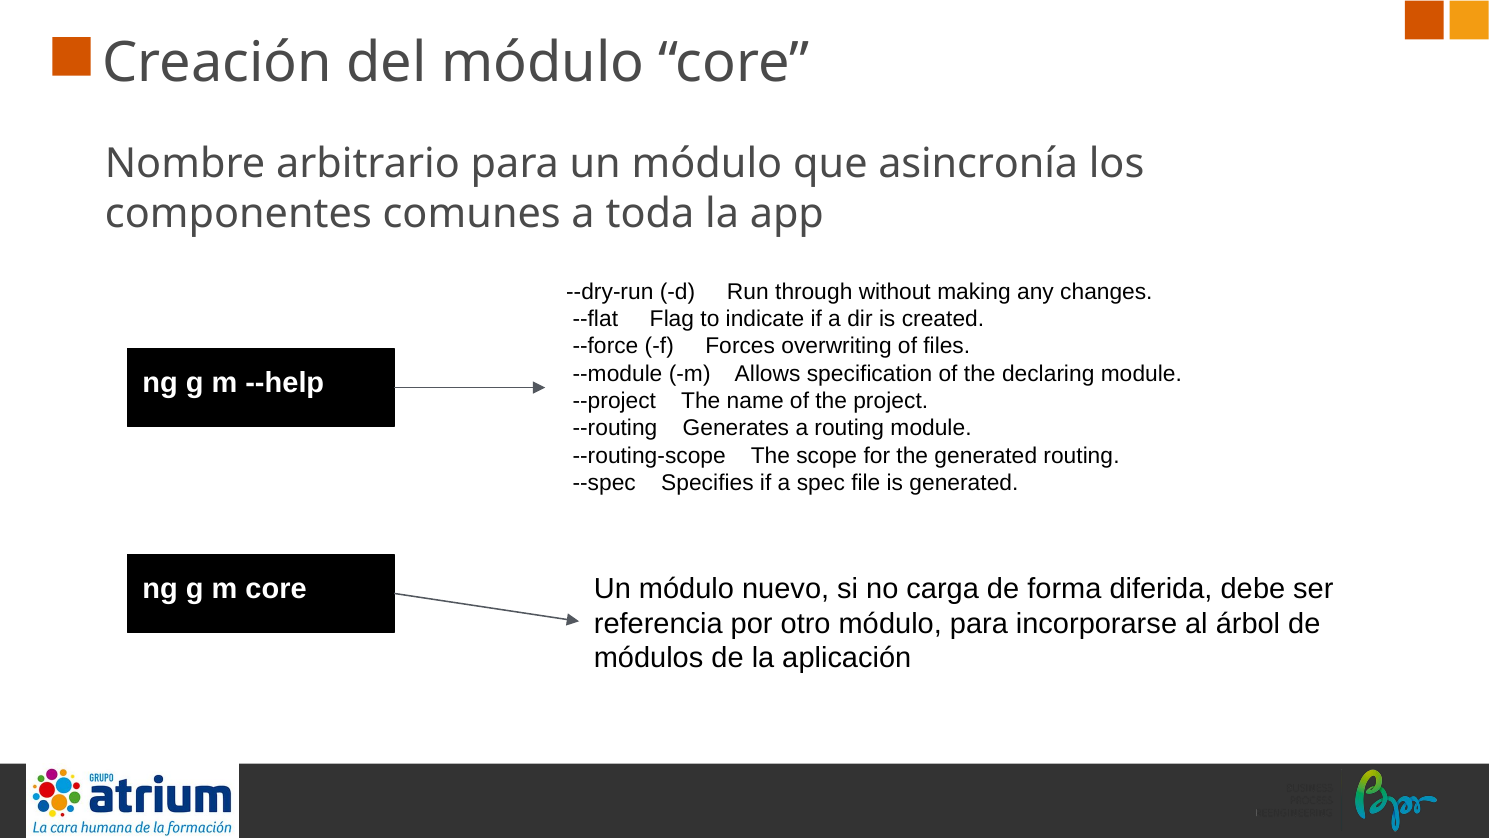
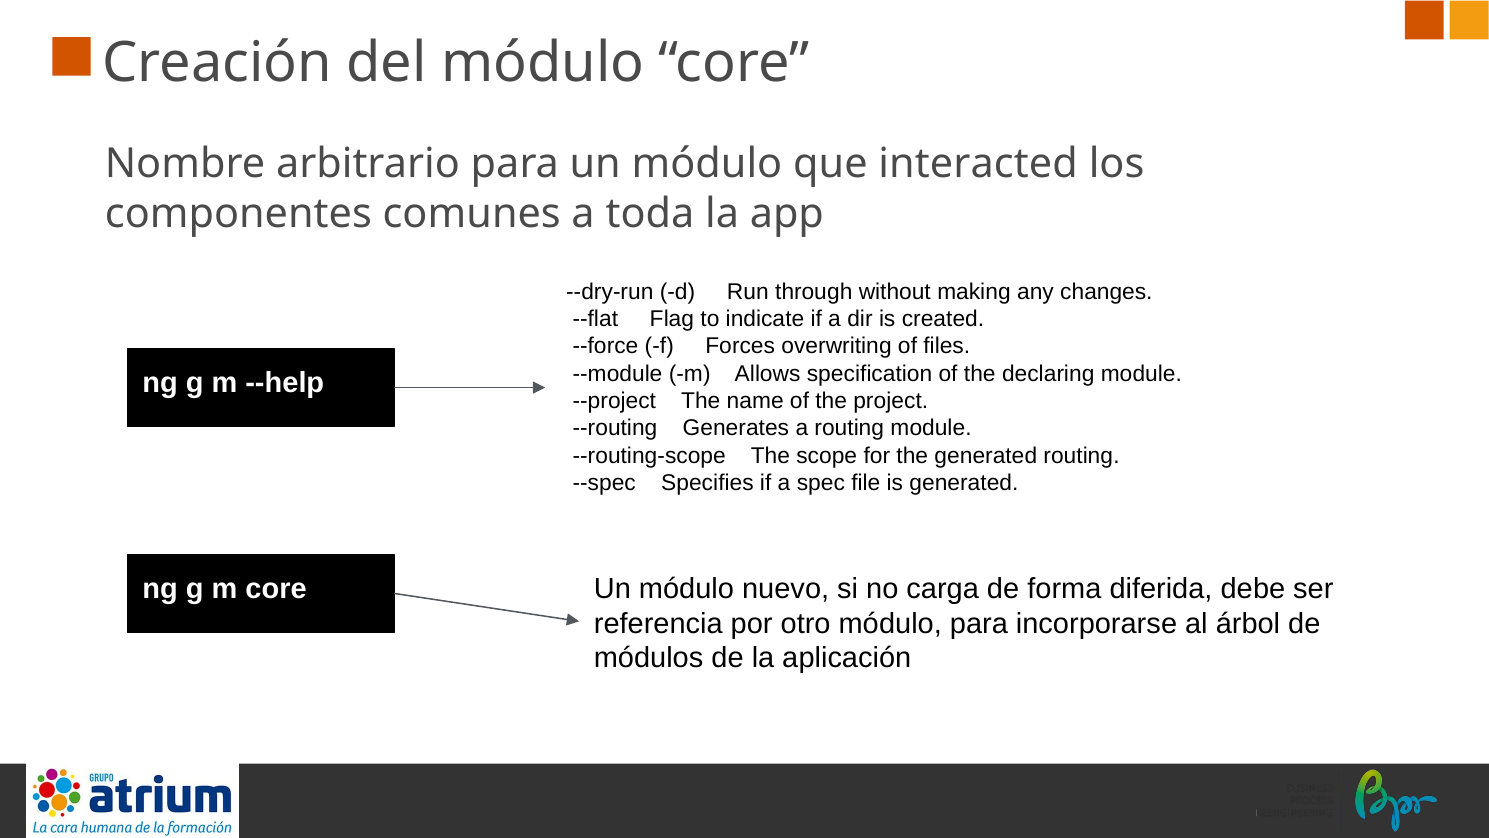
asincronía: asincronía -> interacted
